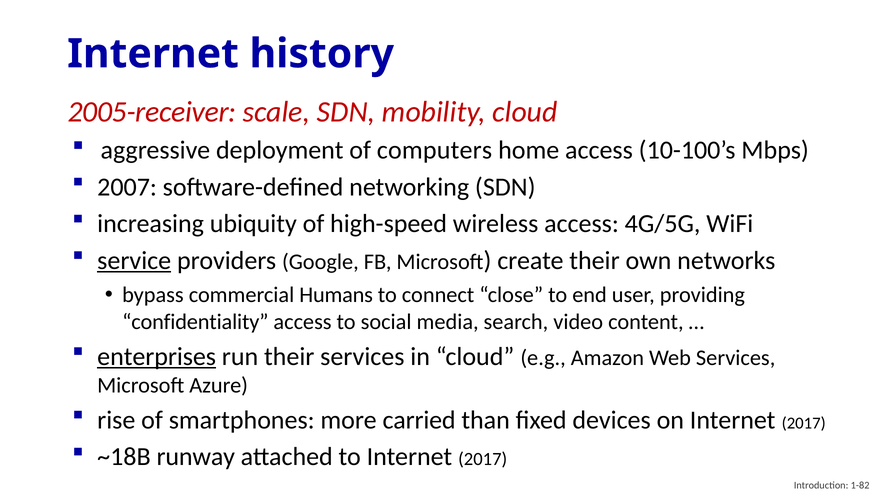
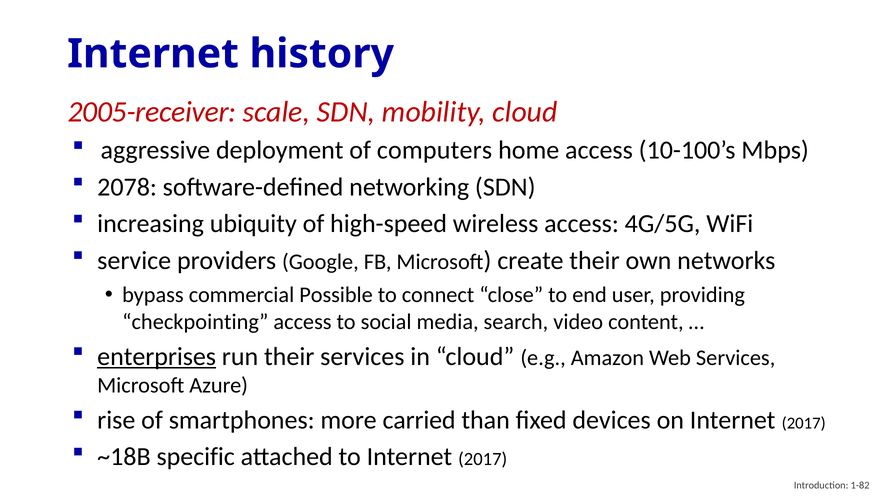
2007: 2007 -> 2078
service underline: present -> none
Humans: Humans -> Possible
confidentiality: confidentiality -> checkpointing
runway: runway -> specific
